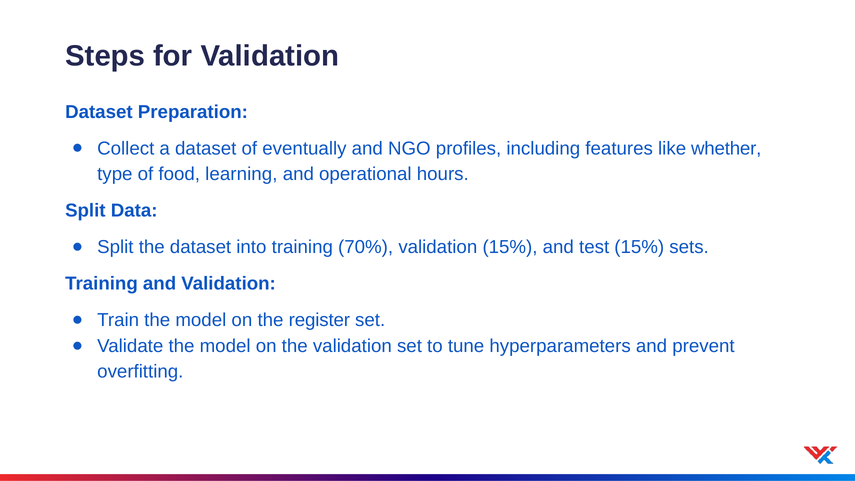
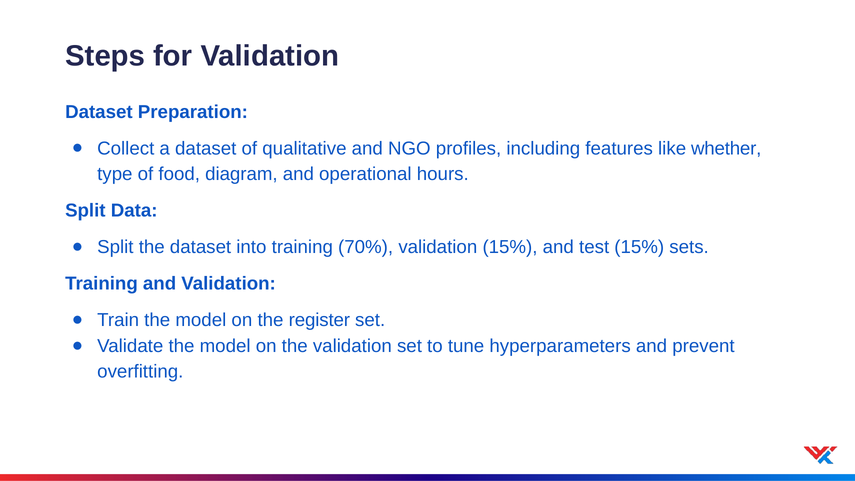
eventually: eventually -> qualitative
learning: learning -> diagram
